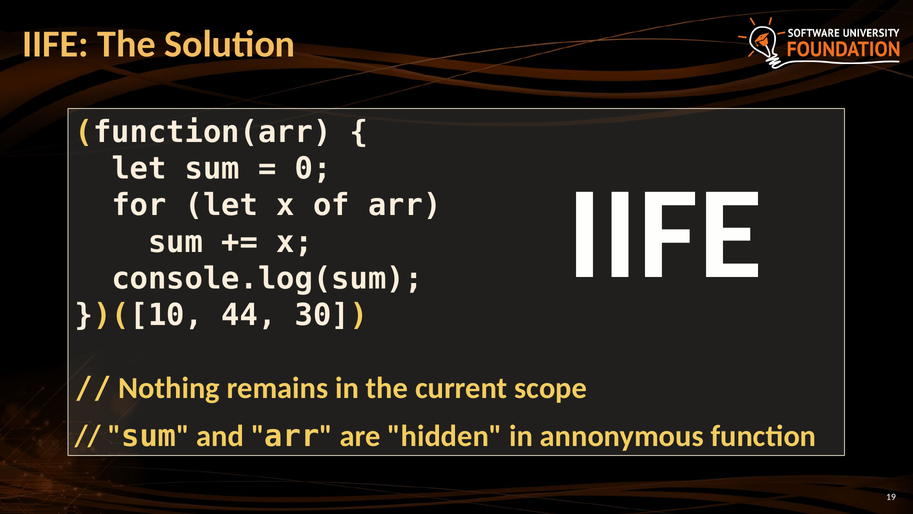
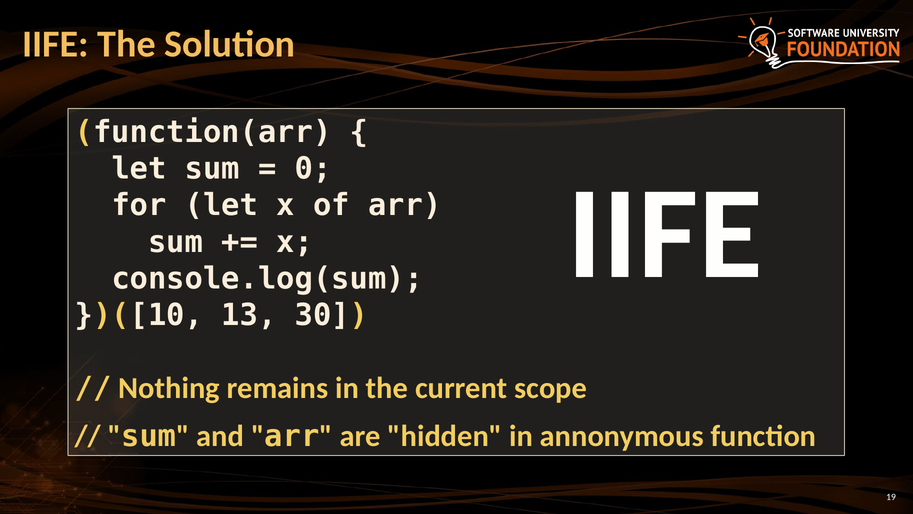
44: 44 -> 13
